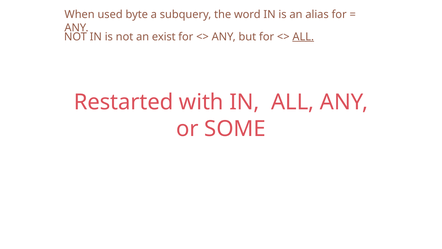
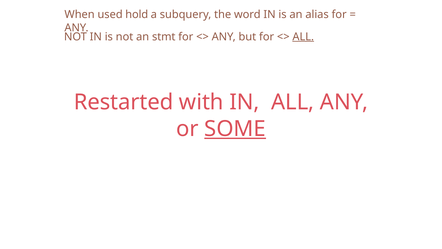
byte: byte -> hold
exist: exist -> stmt
SOME underline: none -> present
